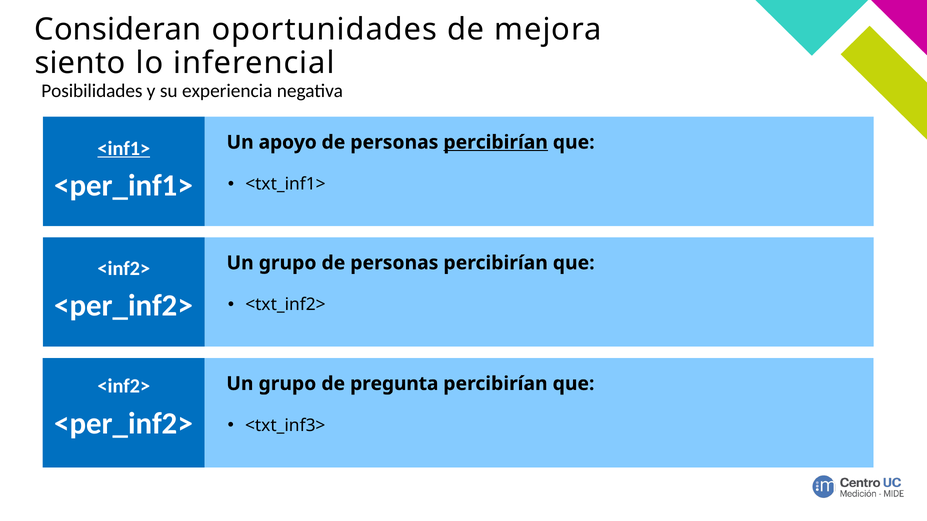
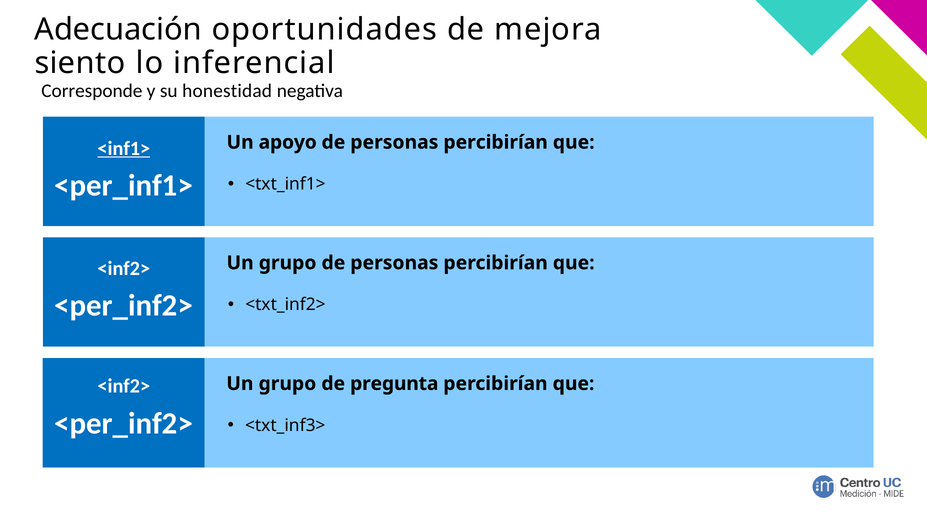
Consideran: Consideran -> Adecuación
Posibilidades: Posibilidades -> Corresponde
experiencia: experiencia -> honestidad
percibirían at (496, 142) underline: present -> none
